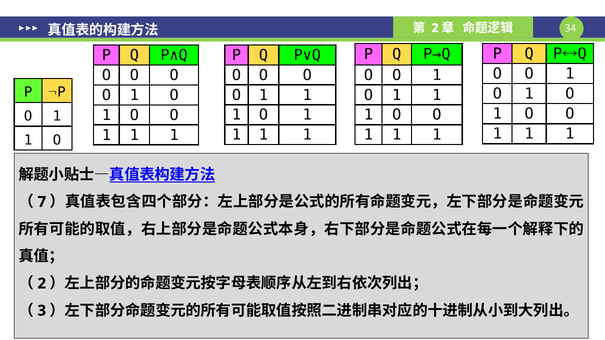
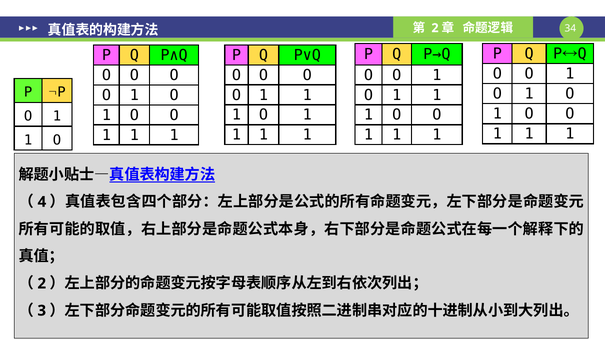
7: 7 -> 4
